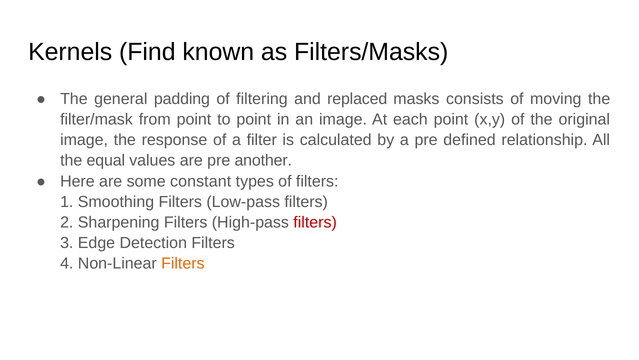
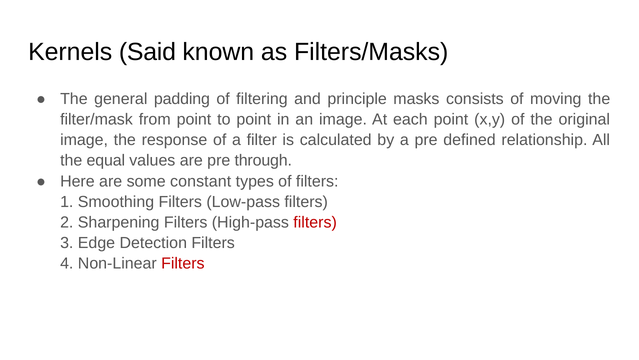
Find: Find -> Said
replaced: replaced -> principle
another: another -> through
Filters at (183, 263) colour: orange -> red
